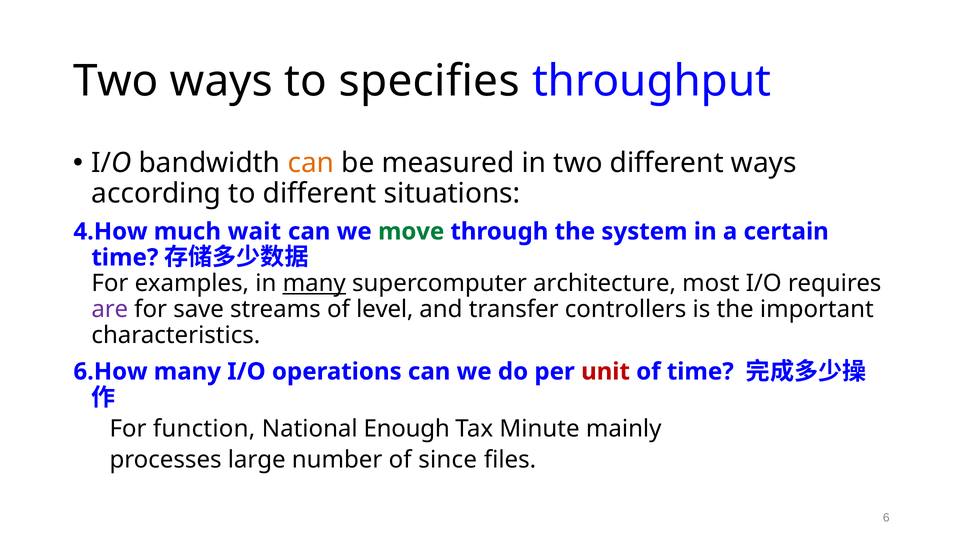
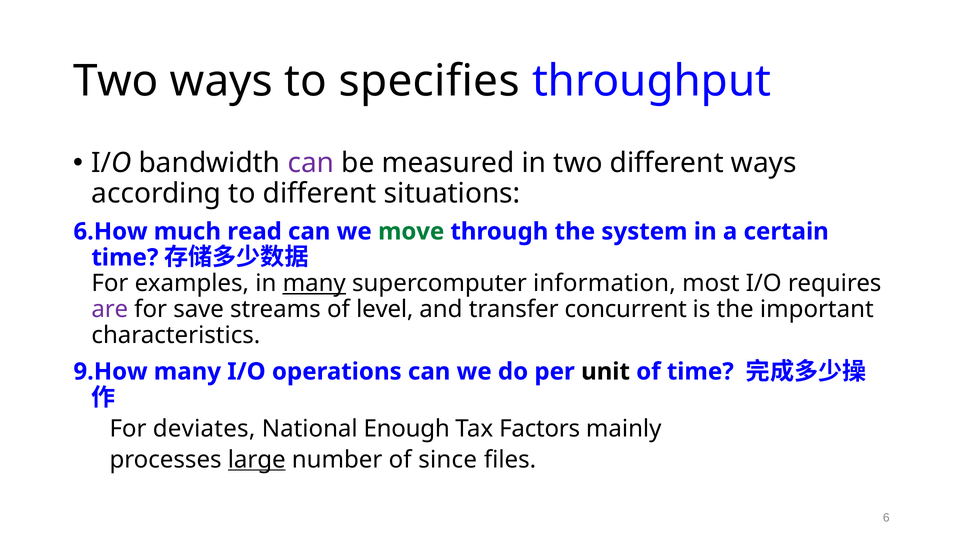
can at (311, 163) colour: orange -> purple
4.How: 4.How -> 6.How
wait: wait -> read
architecture: architecture -> information
controllers: controllers -> concurrent
6.How: 6.How -> 9.How
unit colour: red -> black
function: function -> deviates
Minute: Minute -> Factors
large underline: none -> present
